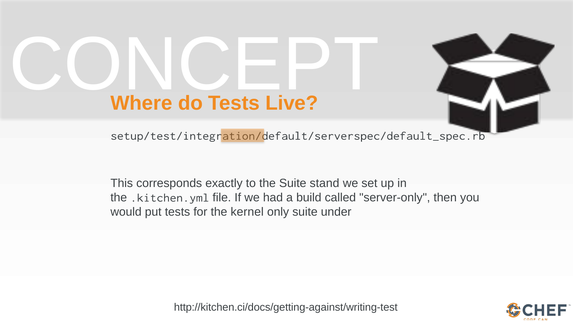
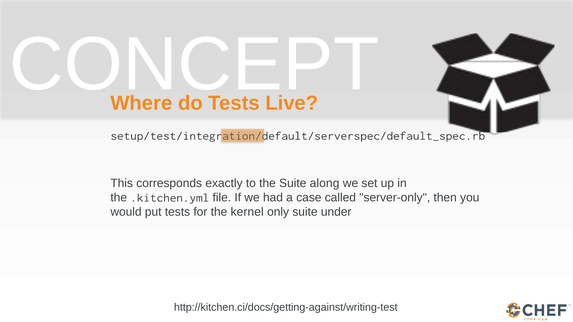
stand: stand -> along
build: build -> case
